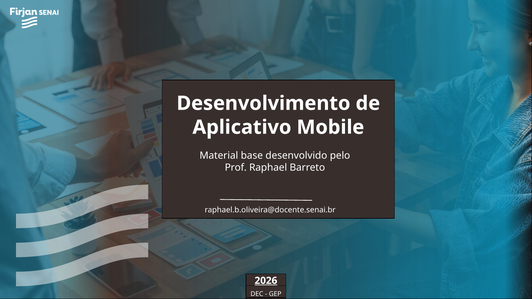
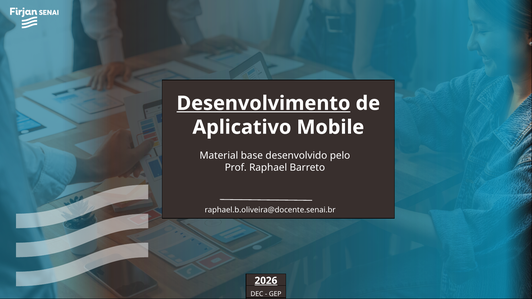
Desenvolvimento underline: none -> present
